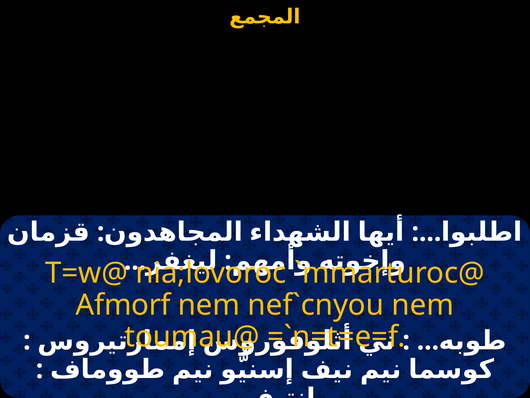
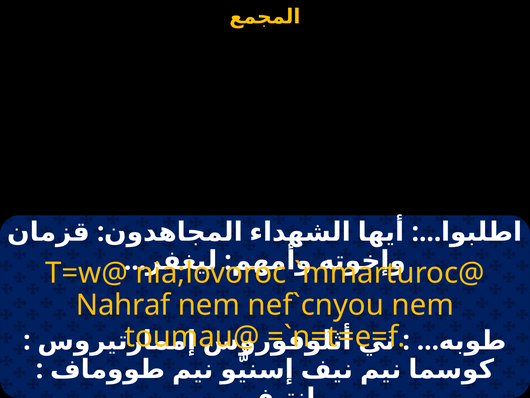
Afmorf: Afmorf -> Nahraf
